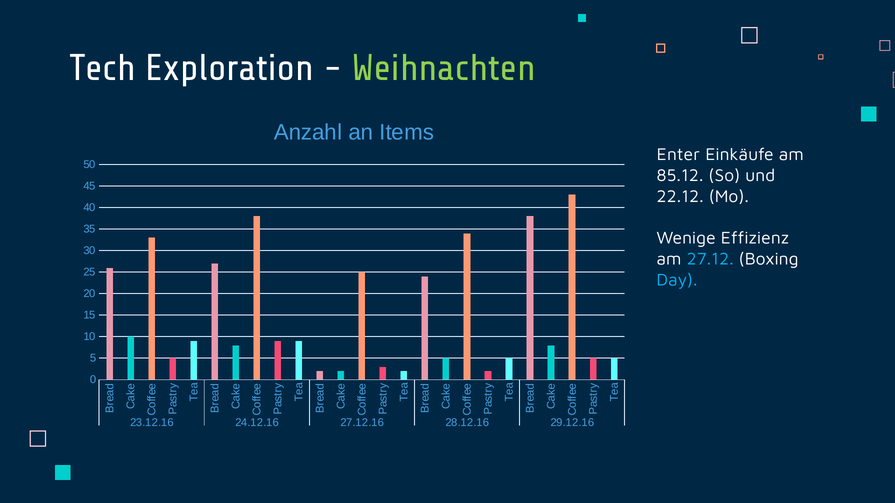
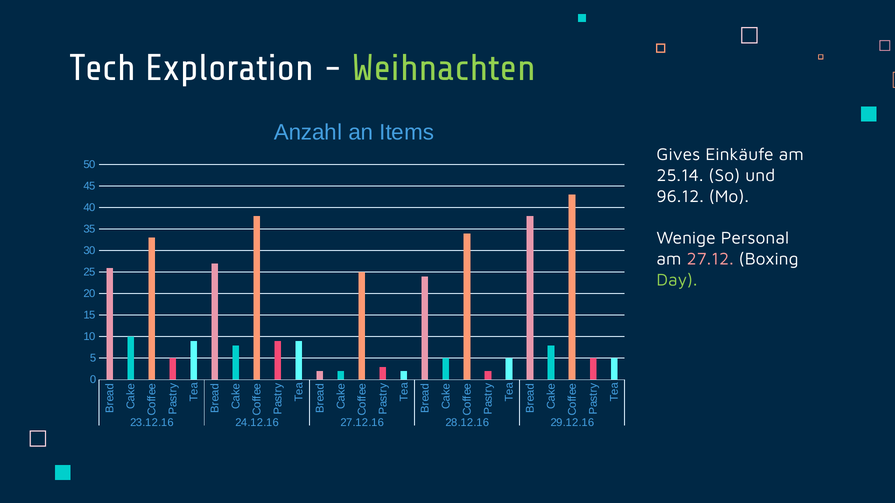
Enter: Enter -> Gives
85.12: 85.12 -> 25.14
22.12: 22.12 -> 96.12
Effizienz: Effizienz -> Personal
27.12 colour: light blue -> pink
Day colour: light blue -> light green
